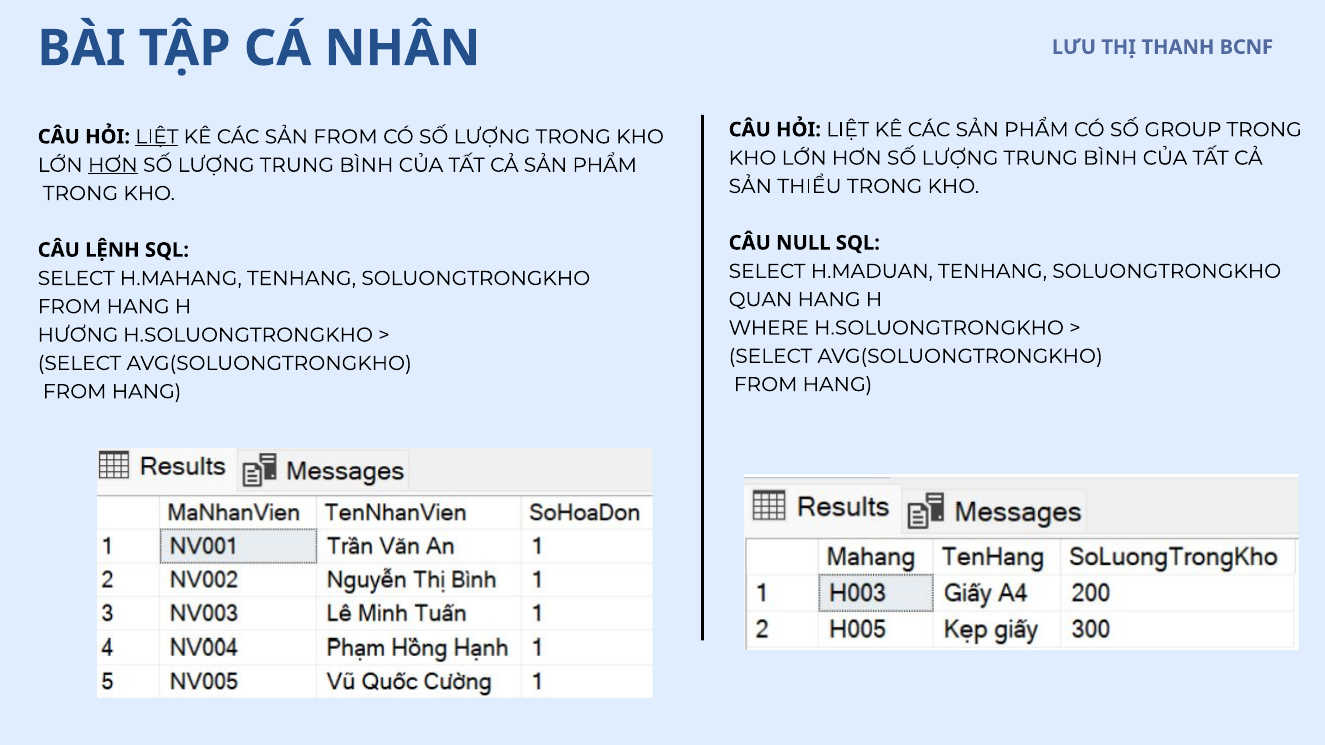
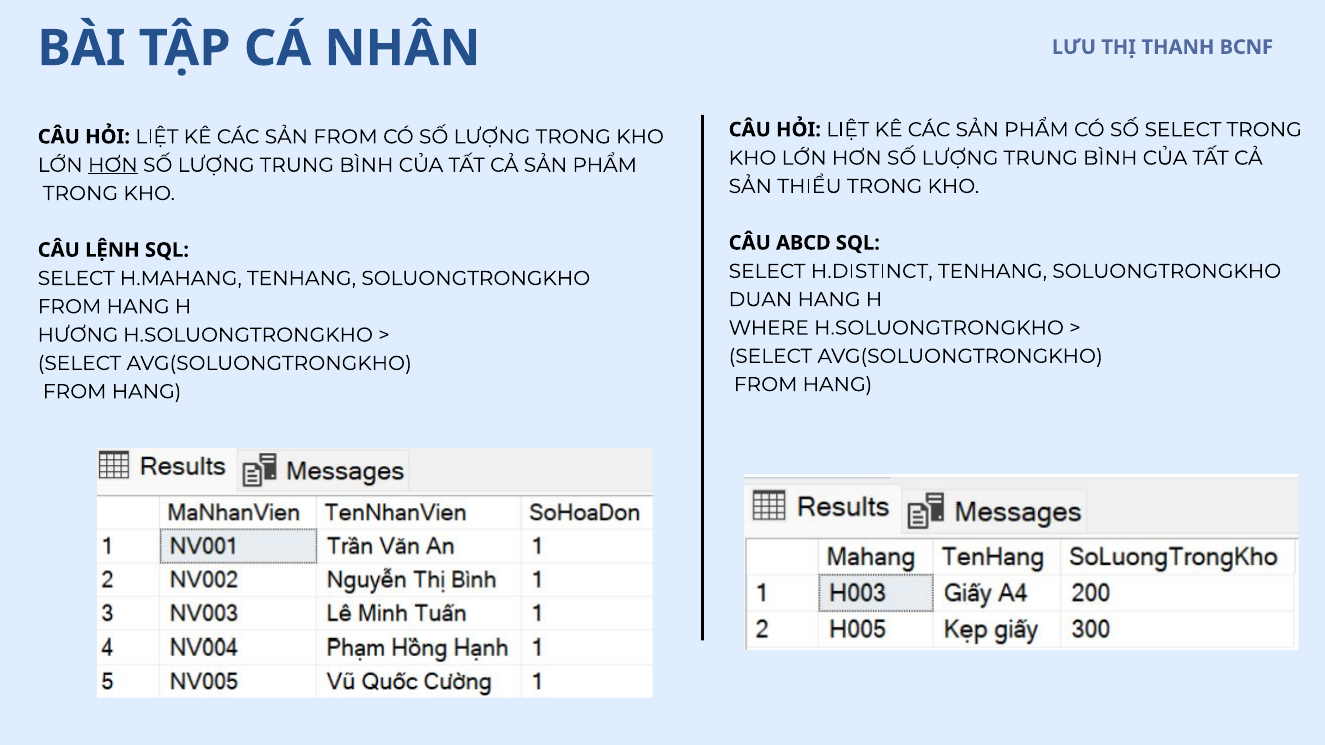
SỐ GROUP: GROUP -> SELECT
LIỆT at (157, 137) underline: present -> none
NULL: NULL -> ABCD
H.MADUAN: H.MADUAN -> H.DISTINCT
QUAN: QUAN -> DUAN
